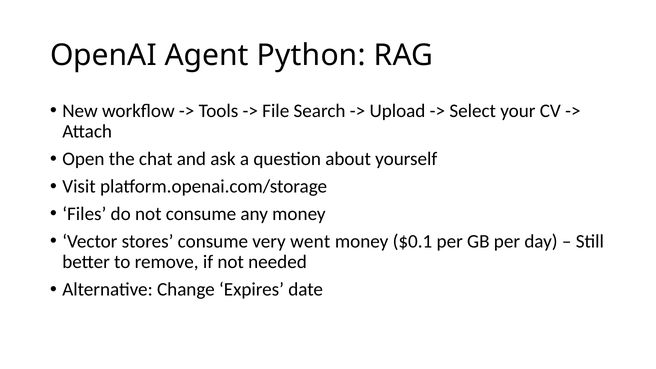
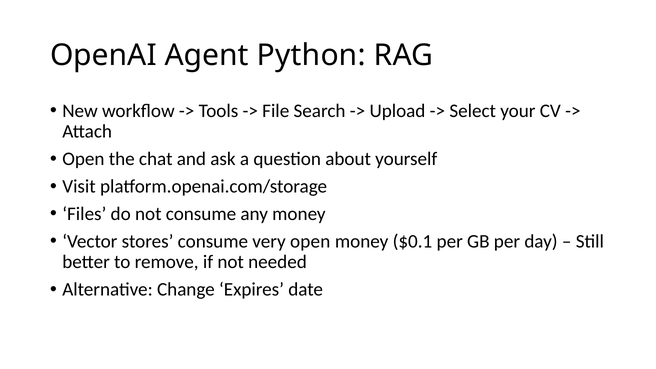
very went: went -> open
